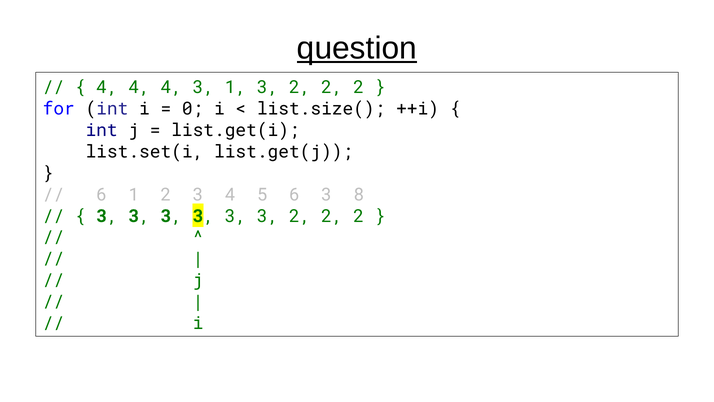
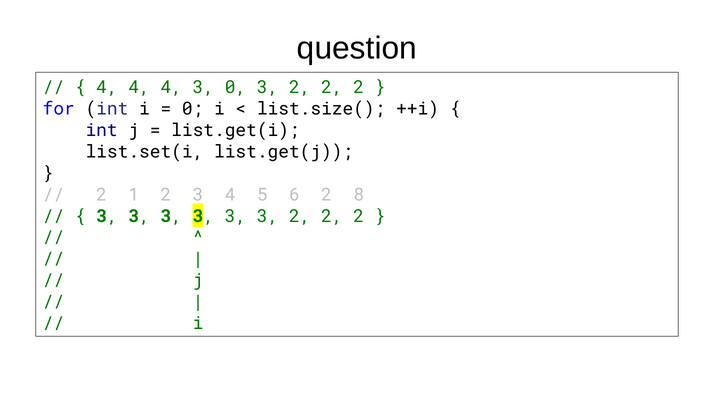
question underline: present -> none
3 1: 1 -> 0
6 at (102, 195): 6 -> 2
6 3: 3 -> 2
